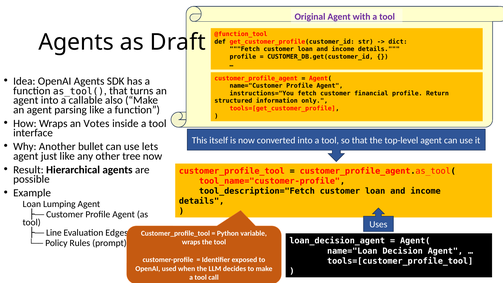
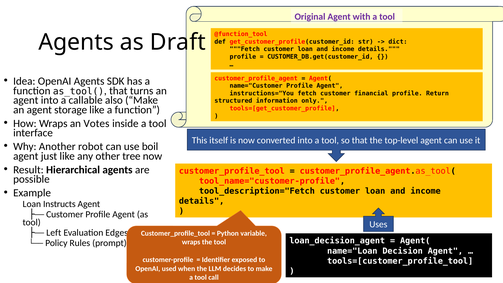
parsing: parsing -> storage
bullet: bullet -> robot
lets: lets -> boil
Lumping: Lumping -> Instructs
Line: Line -> Left
